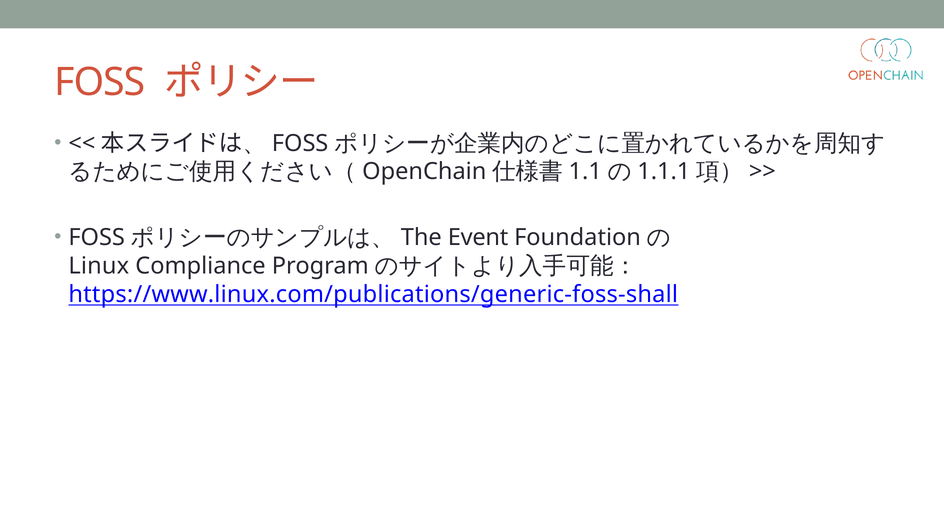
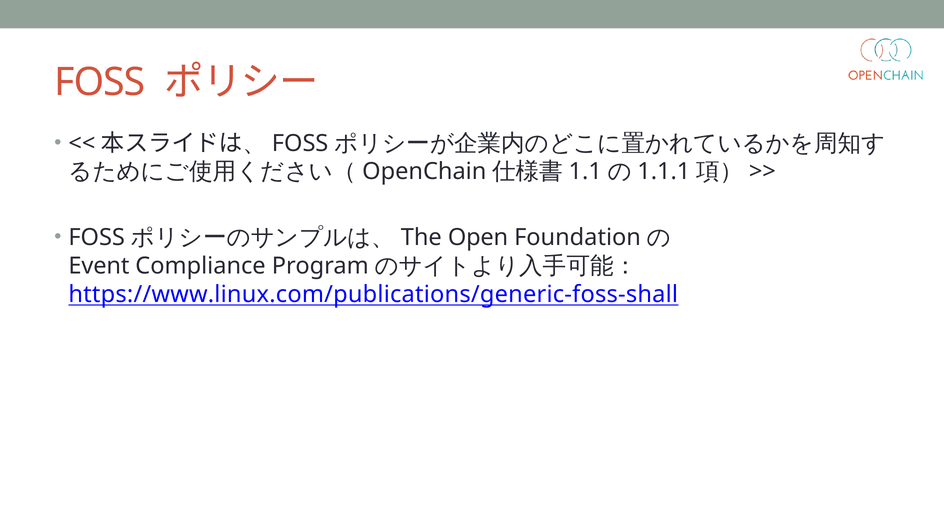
Event: Event -> Open
Linux: Linux -> Event
